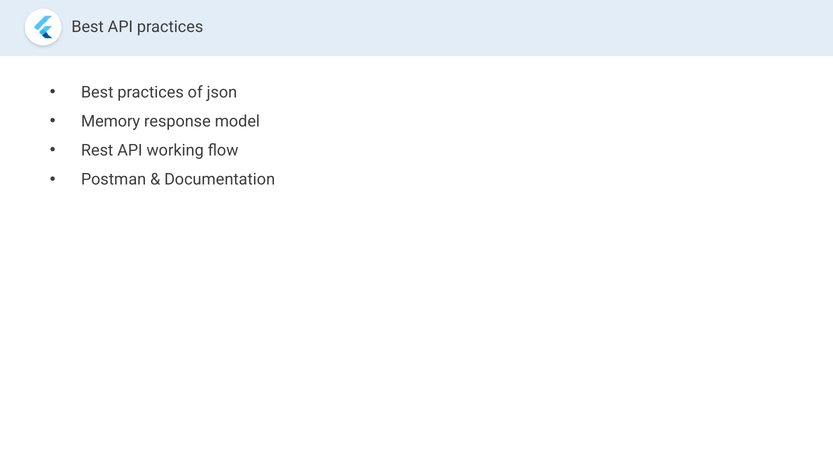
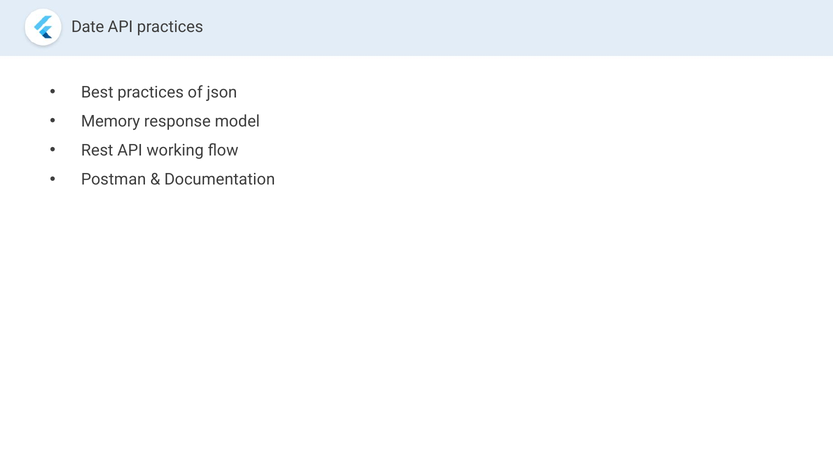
Best at (88, 27): Best -> Date
